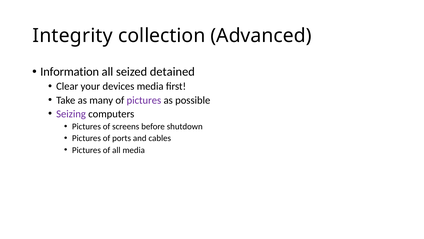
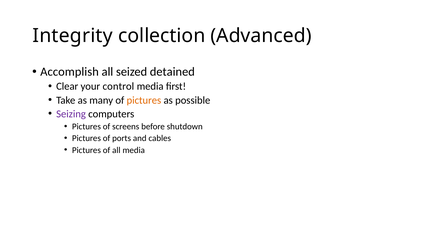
Information: Information -> Accomplish
devices: devices -> control
pictures at (144, 100) colour: purple -> orange
